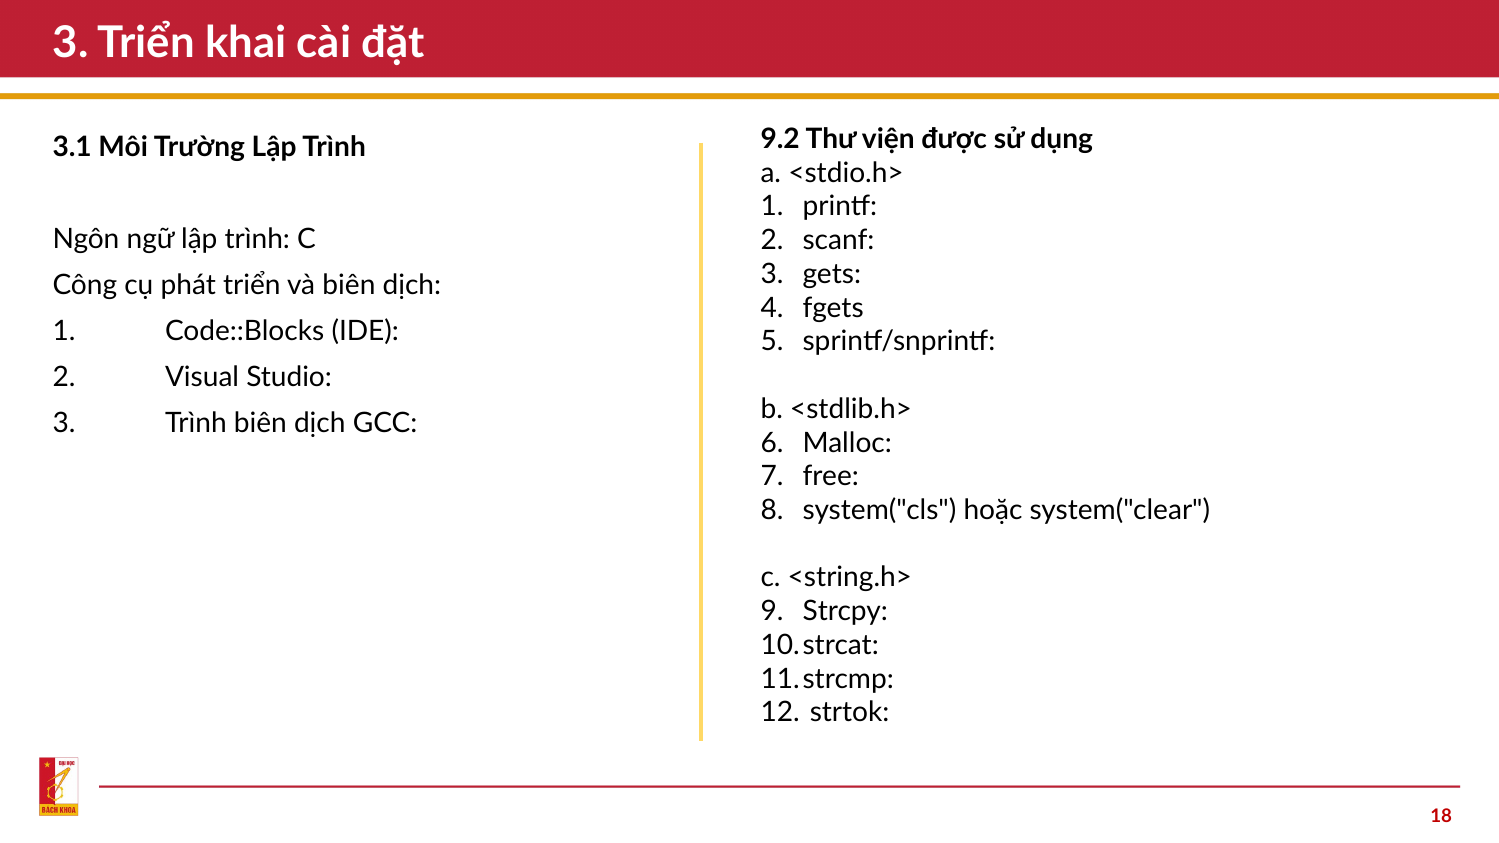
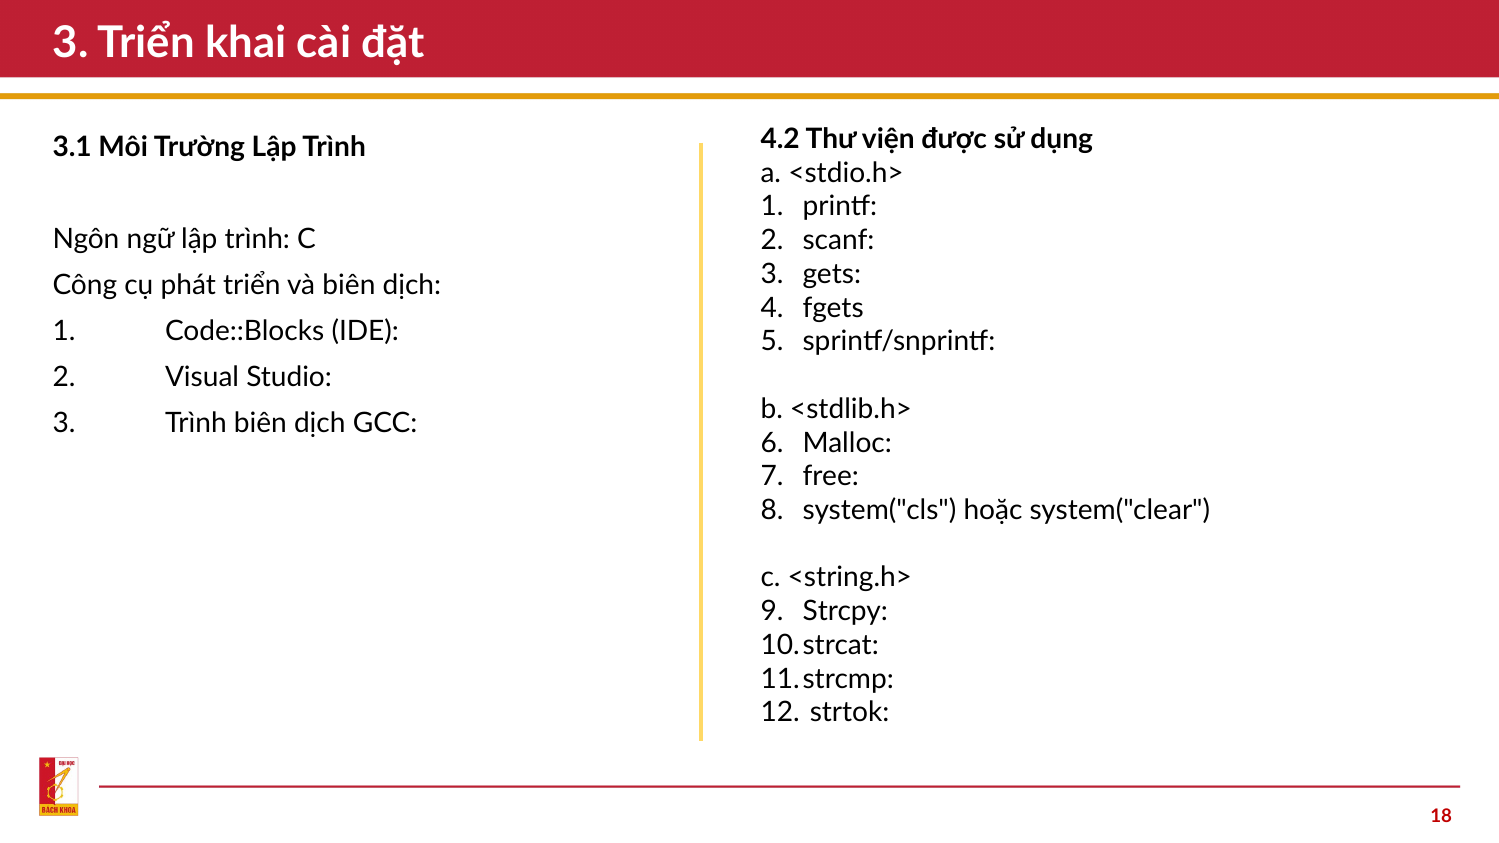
9.2: 9.2 -> 4.2
